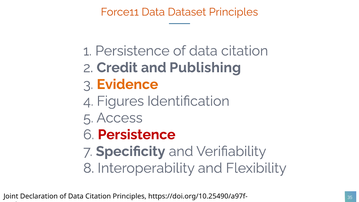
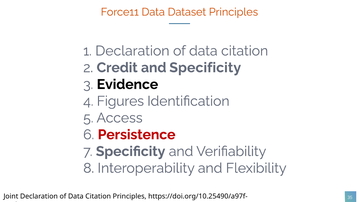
1 Persistence: Persistence -> Declaration
and Publishing: Publishing -> Specificity
Evidence colour: orange -> black
